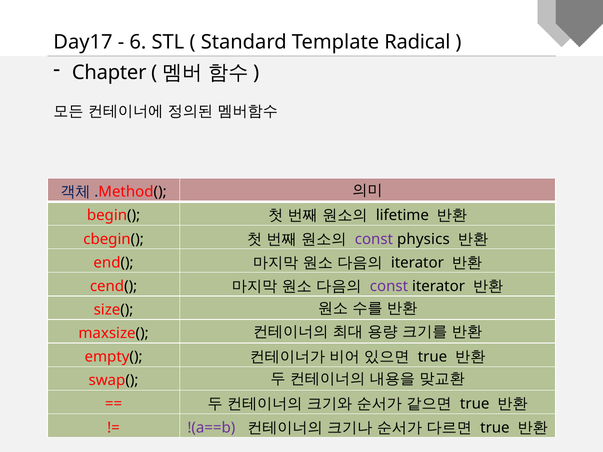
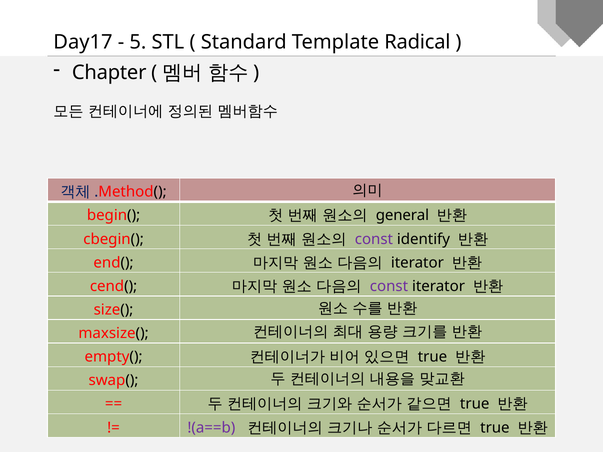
6: 6 -> 5
lifetime: lifetime -> general
physics: physics -> identify
